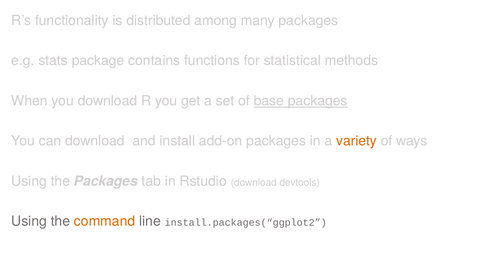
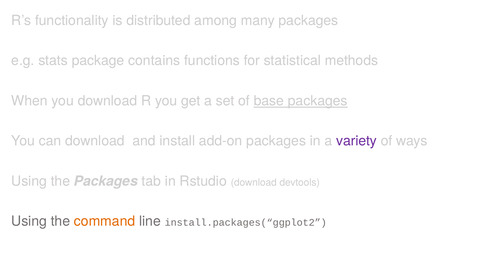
variety colour: orange -> purple
